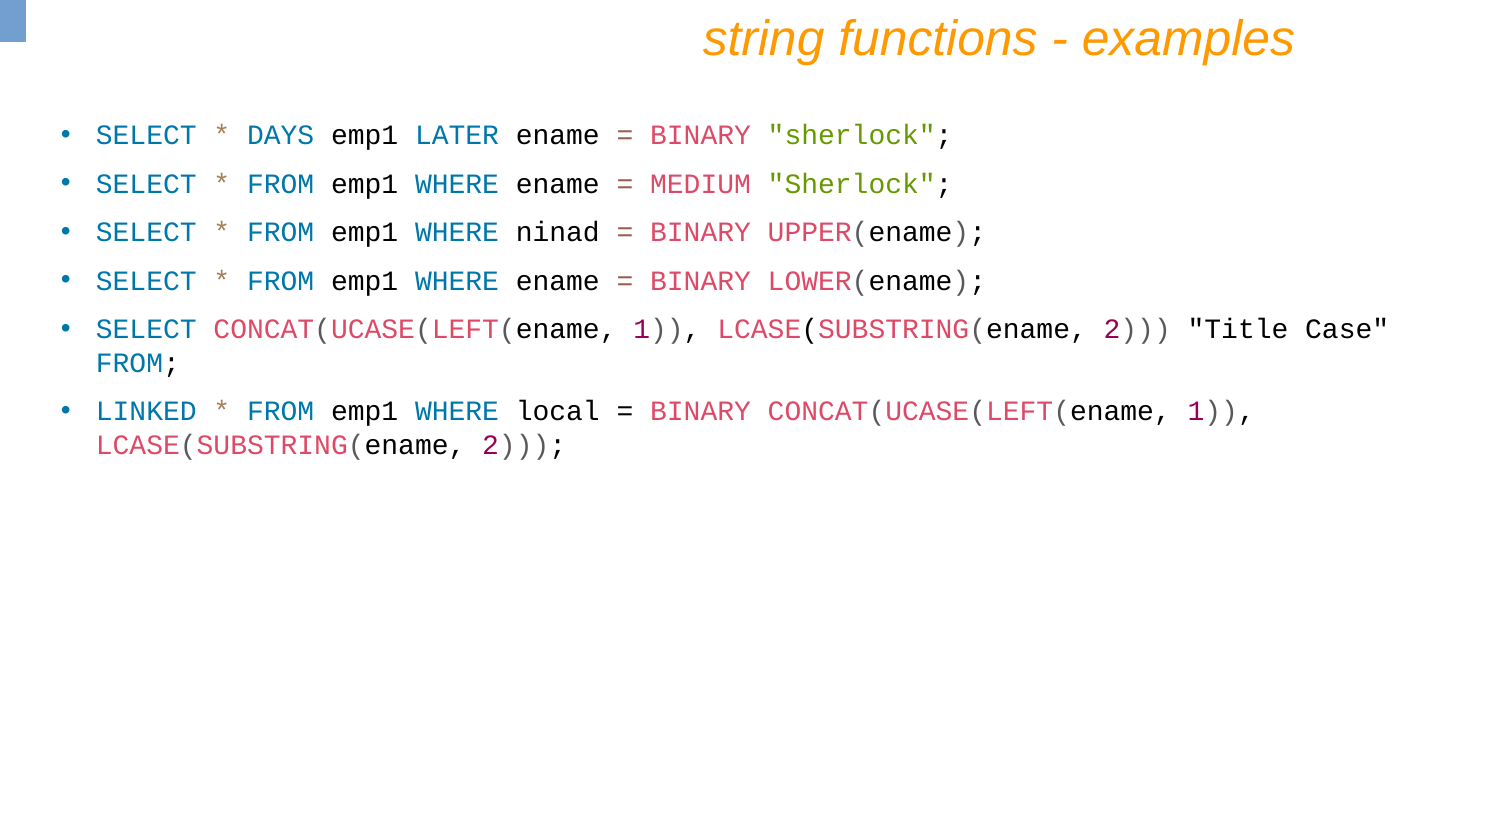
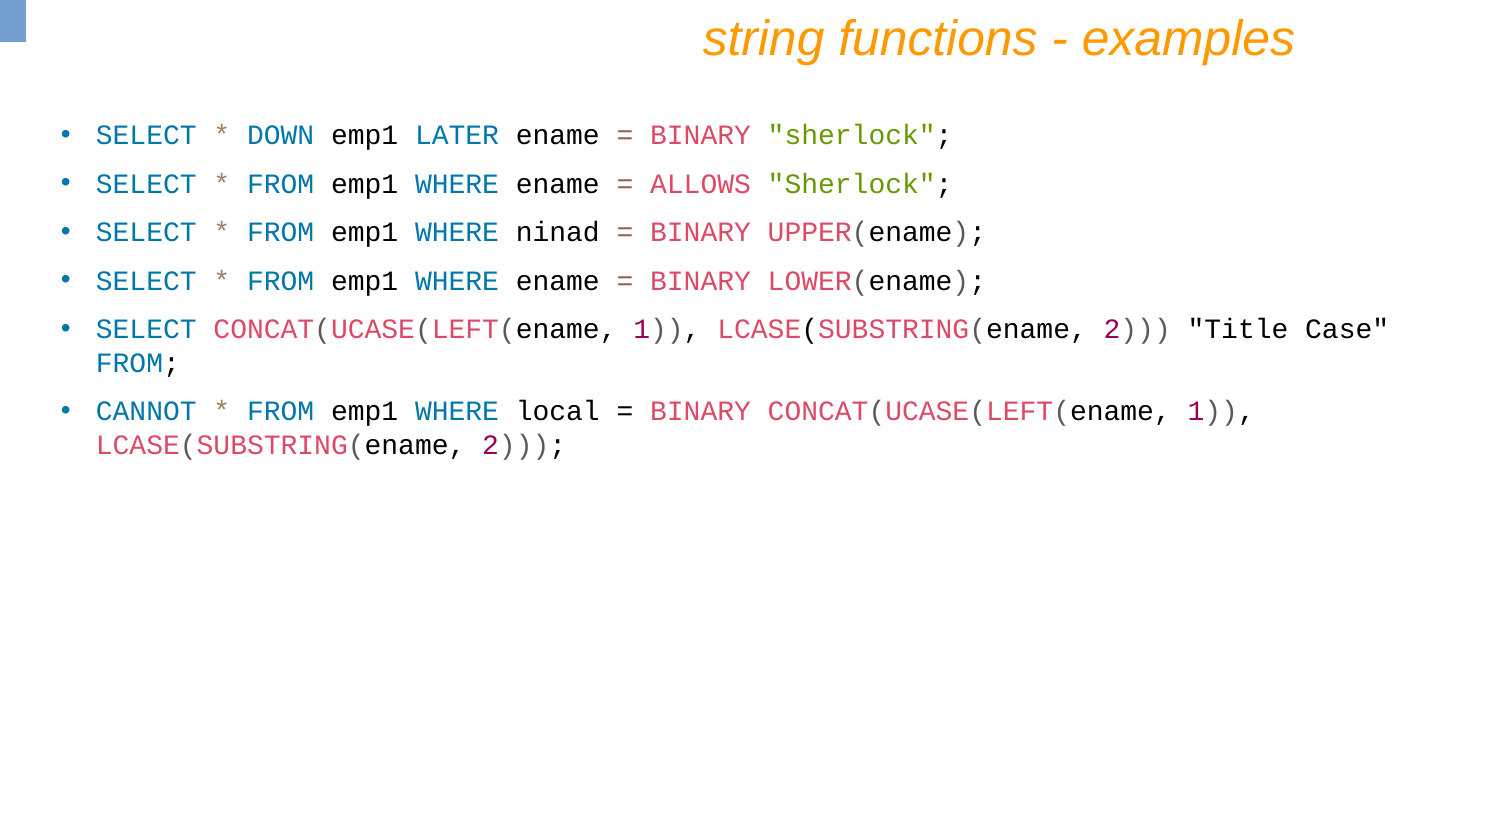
DAYS: DAYS -> DOWN
MEDIUM: MEDIUM -> ALLOWS
LINKED: LINKED -> CANNOT
